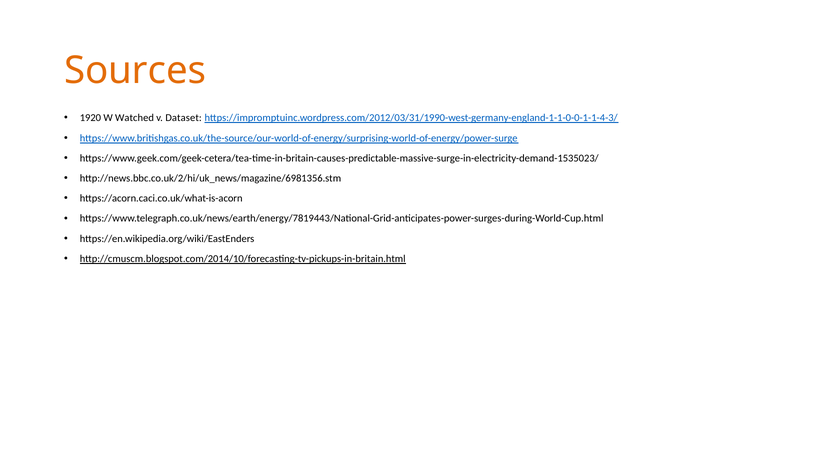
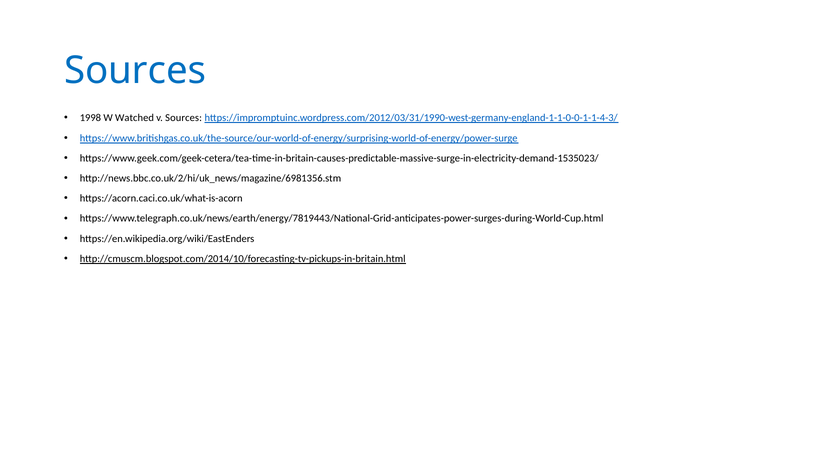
Sources at (135, 71) colour: orange -> blue
1920: 1920 -> 1998
v Dataset: Dataset -> Sources
